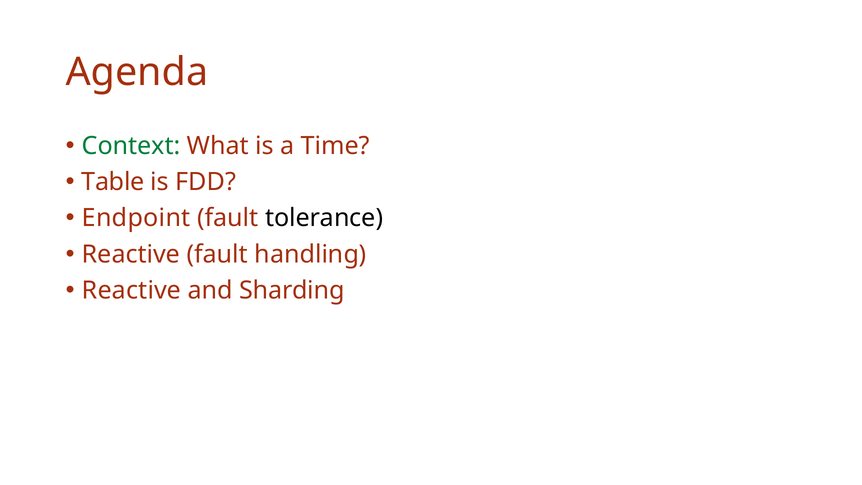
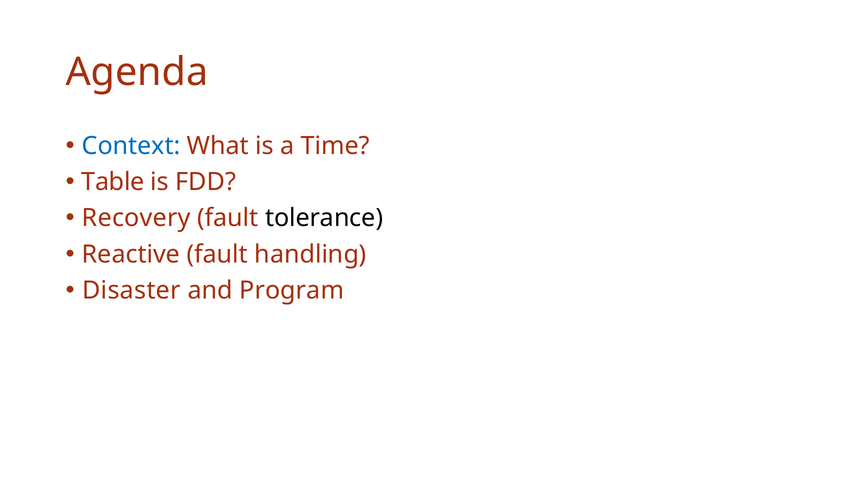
Context colour: green -> blue
Endpoint: Endpoint -> Recovery
Reactive at (132, 290): Reactive -> Disaster
Sharding: Sharding -> Program
